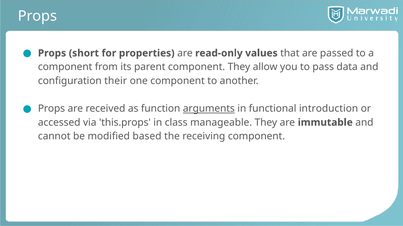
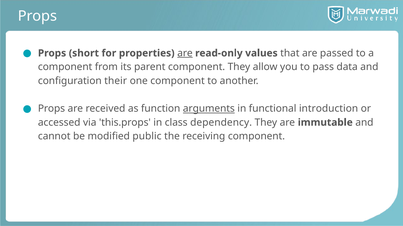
are at (185, 53) underline: none -> present
manageable: manageable -> dependency
based: based -> public
